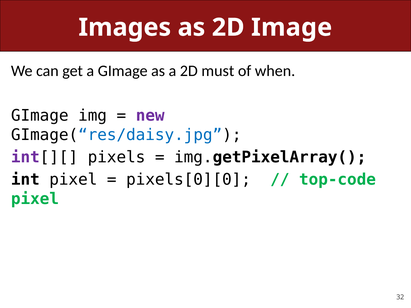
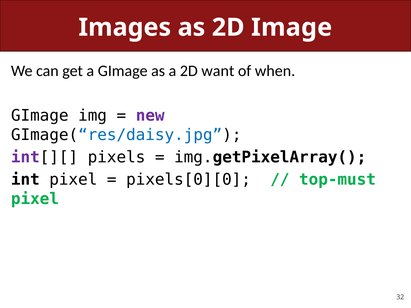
must: must -> want
top-code: top-code -> top-must
